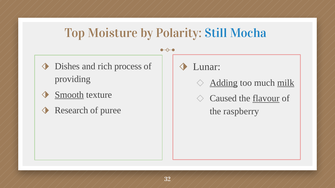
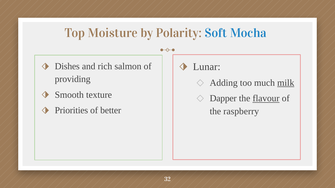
Still: Still -> Soft
process: process -> salmon
Adding underline: present -> none
Smooth underline: present -> none
Caused: Caused -> Dapper
Research: Research -> Priorities
puree: puree -> better
